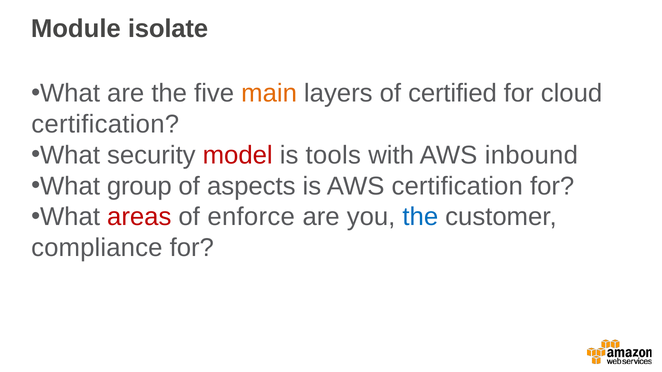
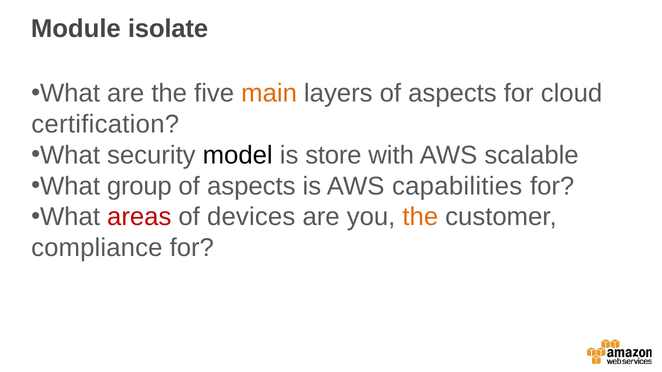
layers of certified: certified -> aspects
model colour: red -> black
tools: tools -> store
inbound: inbound -> scalable
AWS certification: certification -> capabilities
enforce: enforce -> devices
the at (420, 217) colour: blue -> orange
